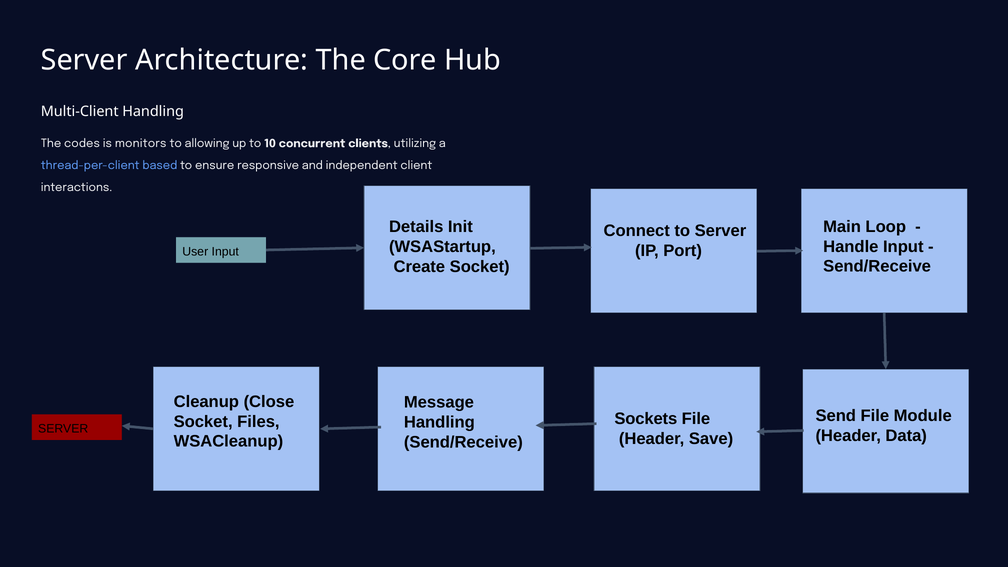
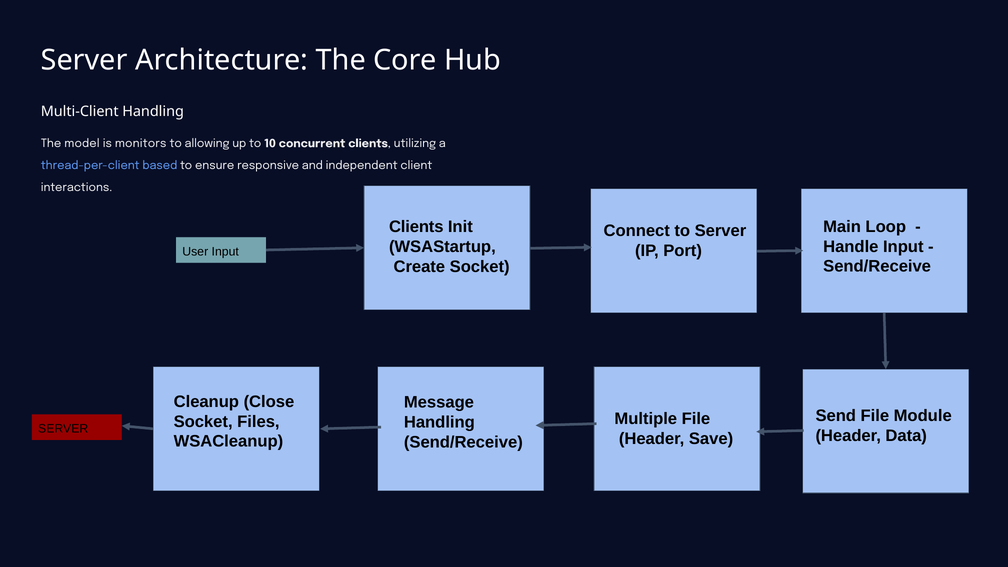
codes: codes -> model
Details at (416, 227): Details -> Clients
Sockets: Sockets -> Multiple
